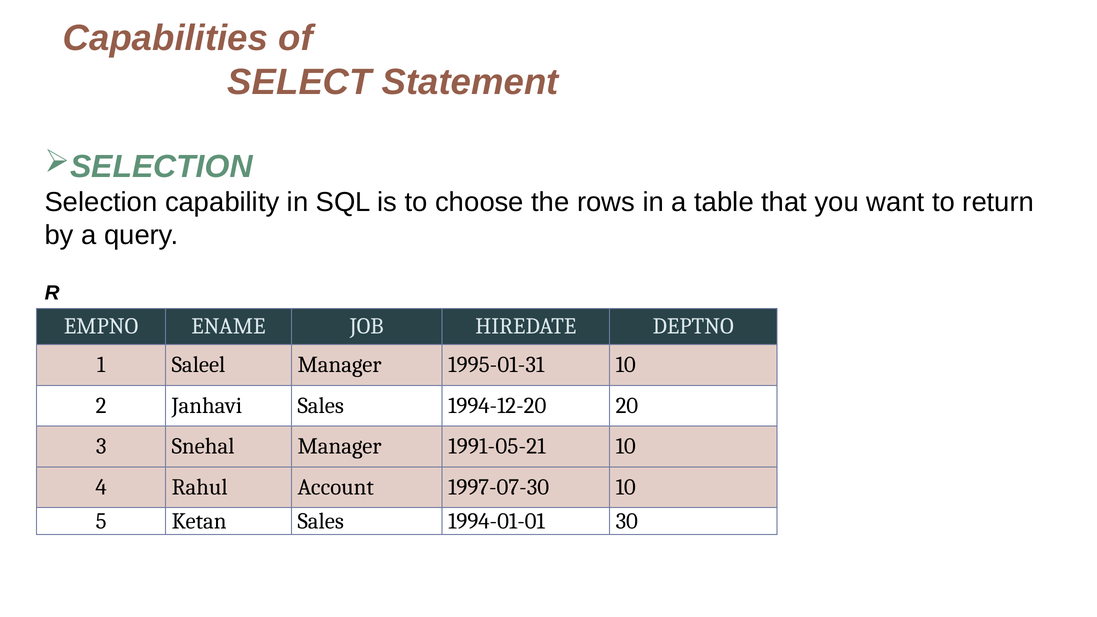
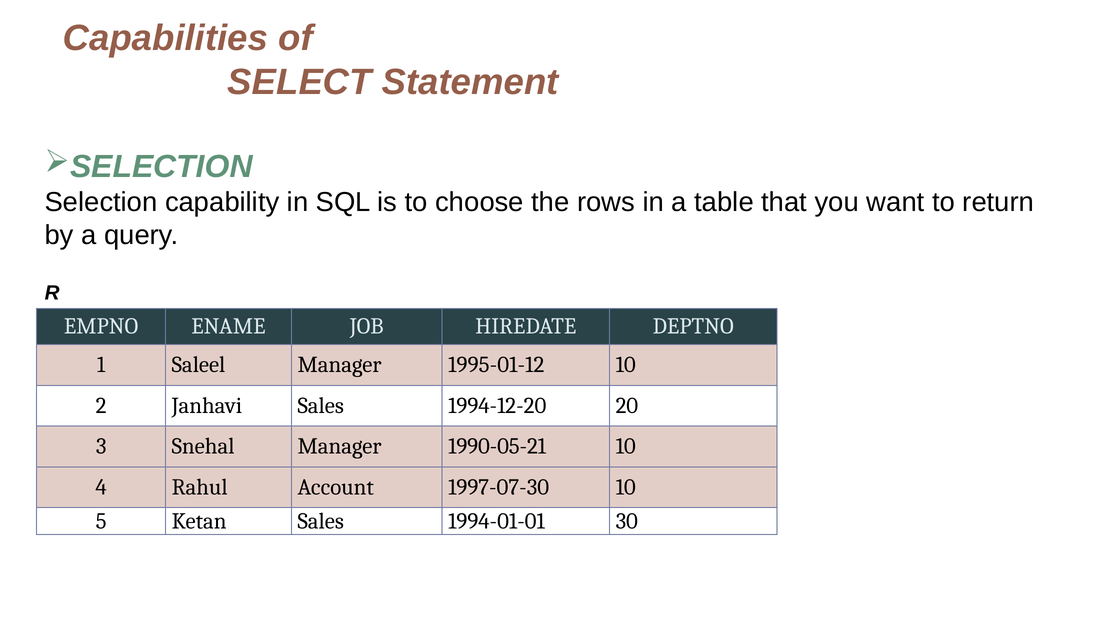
1995-01-31: 1995-01-31 -> 1995-01-12
1991-05-21: 1991-05-21 -> 1990-05-21
